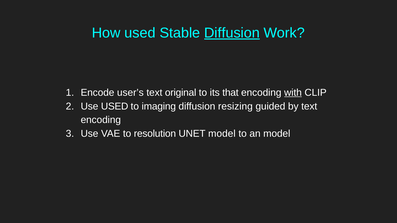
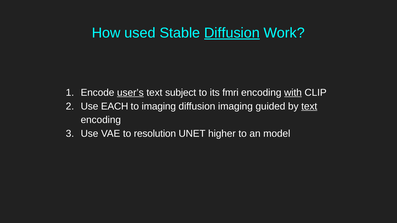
user’s underline: none -> present
original: original -> subject
that: that -> fmri
Use USED: USED -> EACH
diffusion resizing: resizing -> imaging
text at (309, 106) underline: none -> present
UNET model: model -> higher
